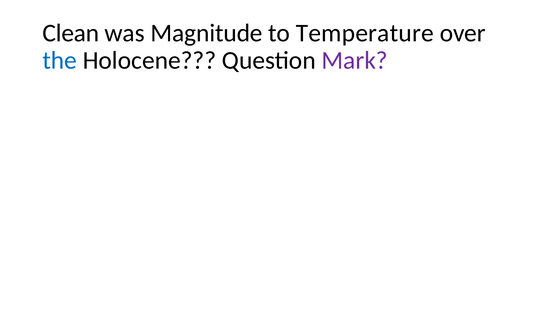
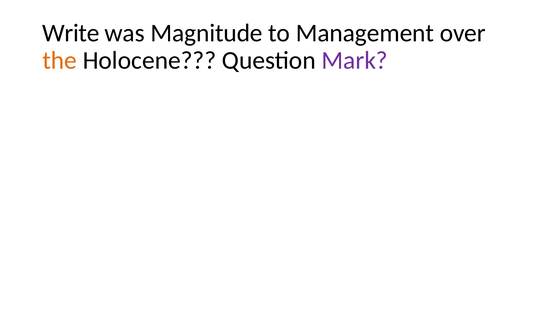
Clean: Clean -> Write
Temperature: Temperature -> Management
the colour: blue -> orange
